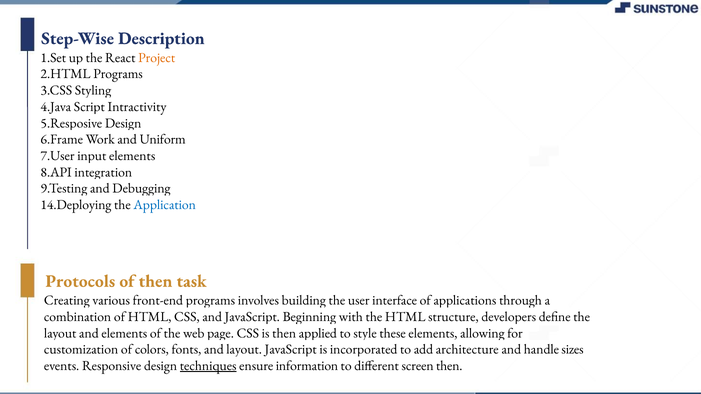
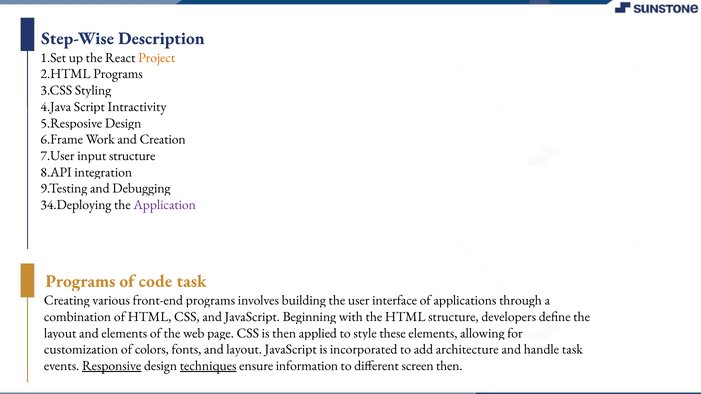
Uniform: Uniform -> Creation
elements at (132, 156): elements -> structure
14.Deploying: 14.Deploying -> 34.Deploying
Application colour: blue -> purple
Protocols at (80, 281): Protocols -> Programs
of then: then -> code
handle sizes: sizes -> task
Responsive underline: none -> present
